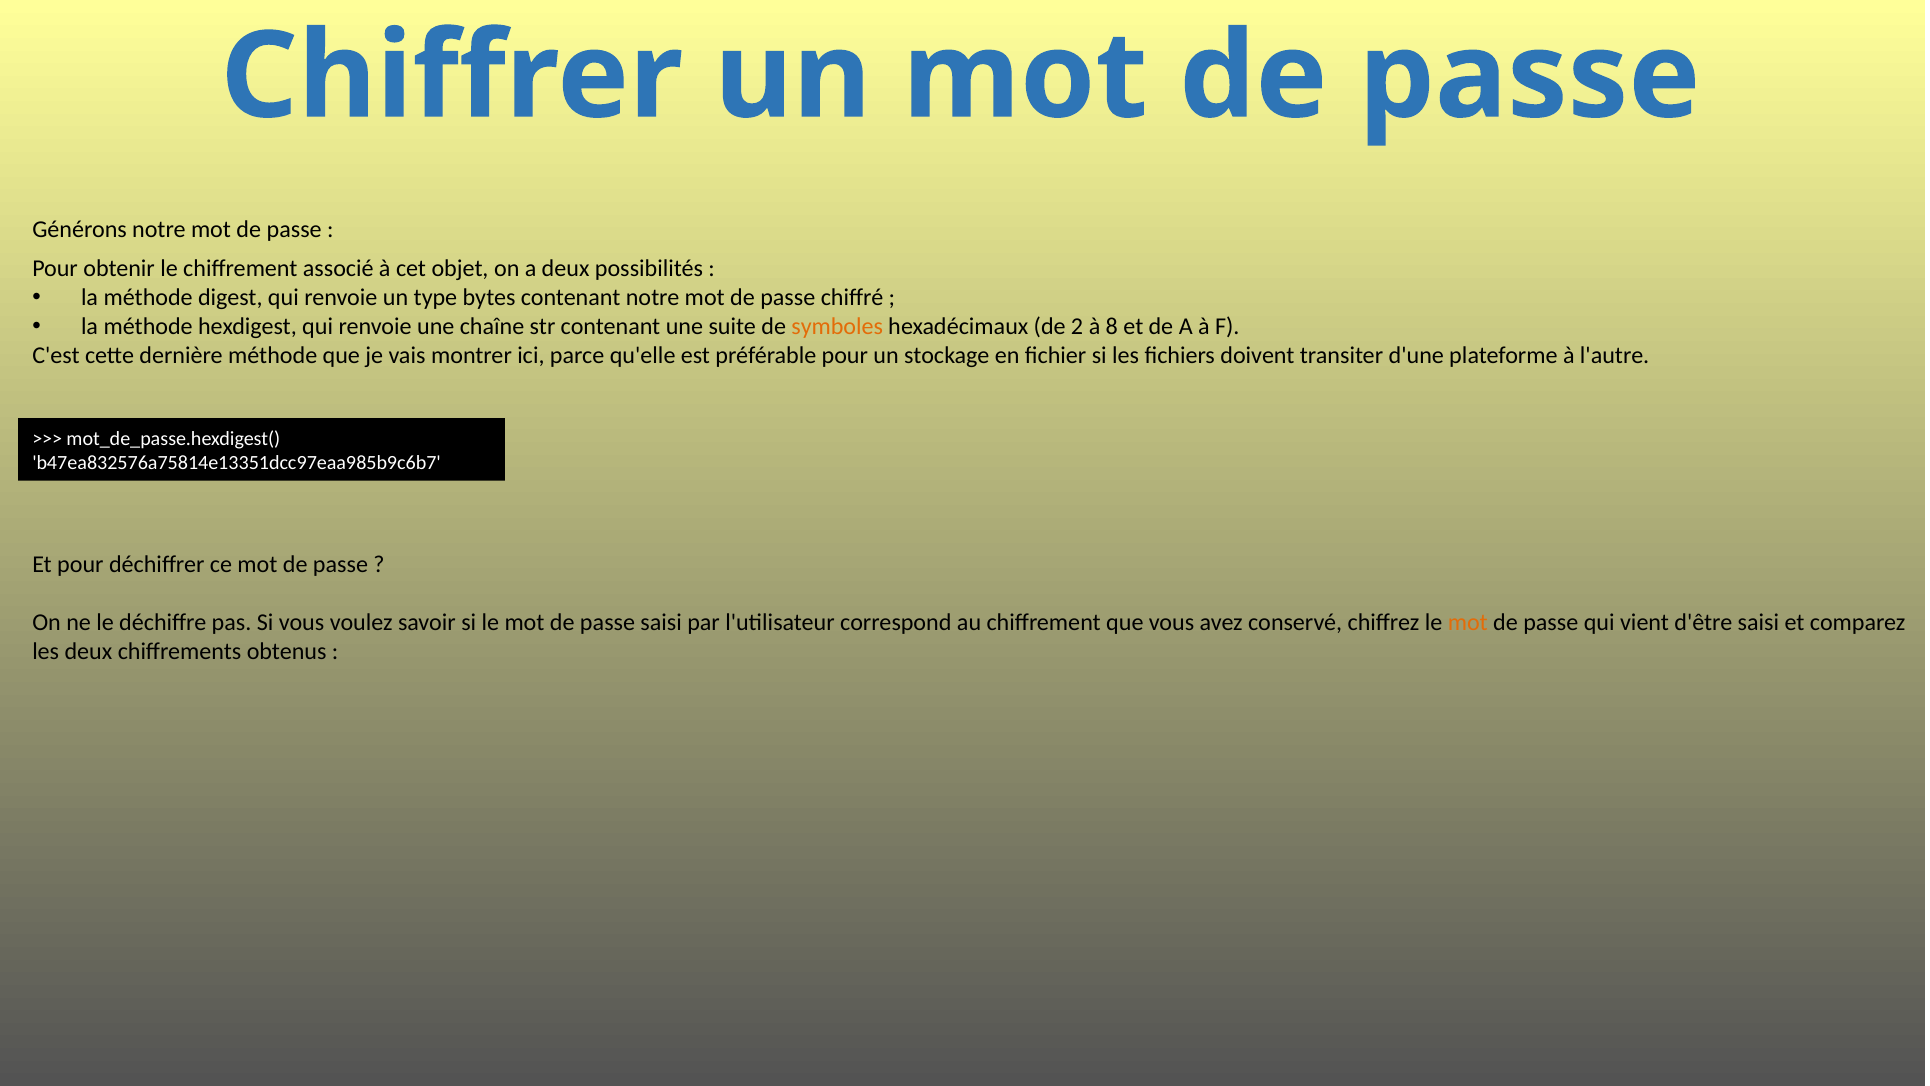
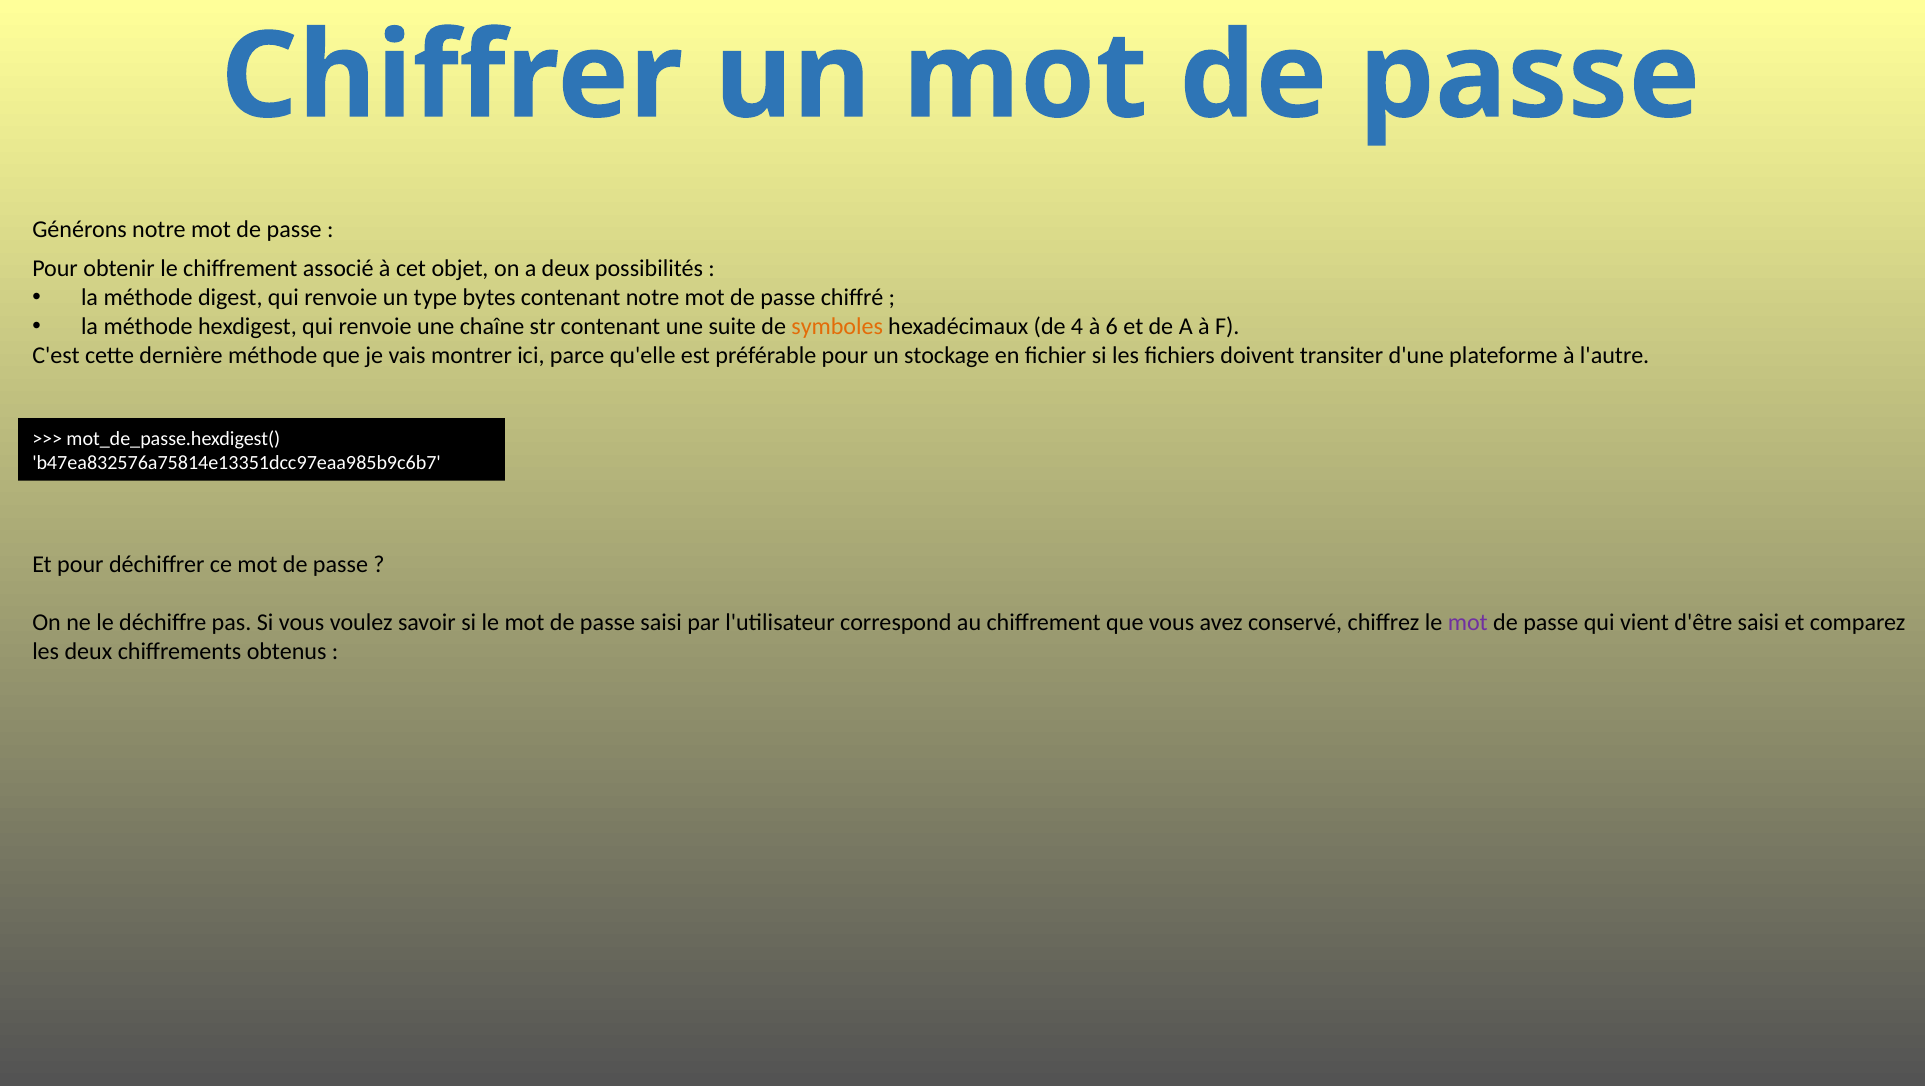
2: 2 -> 4
8: 8 -> 6
mot at (1468, 622) colour: orange -> purple
